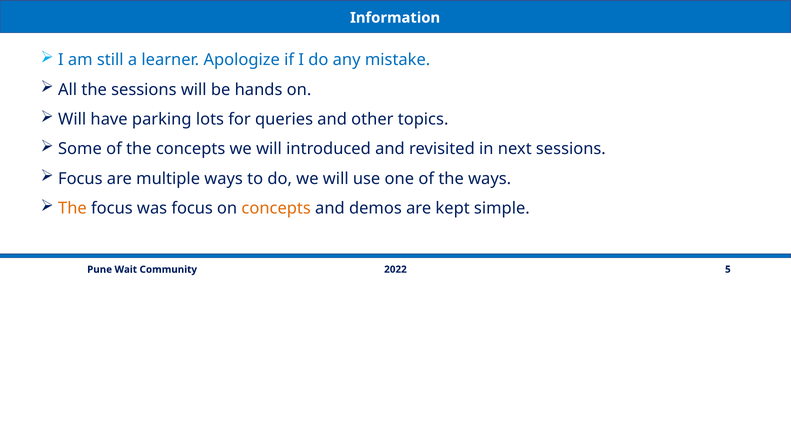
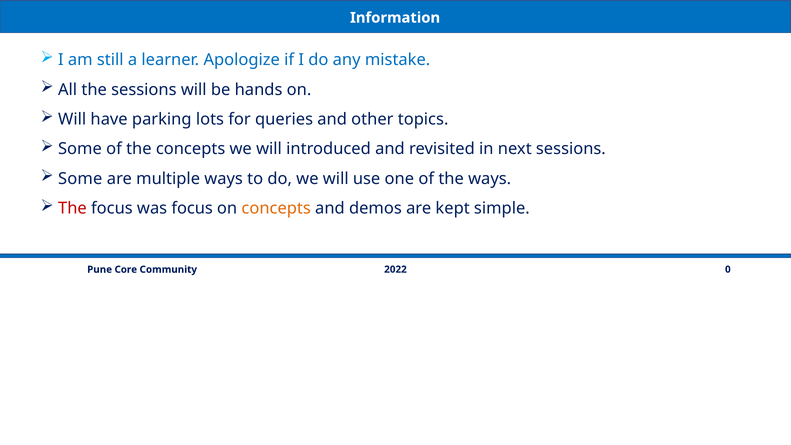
Focus at (80, 179): Focus -> Some
The at (72, 208) colour: orange -> red
5: 5 -> 0
Wait: Wait -> Core
